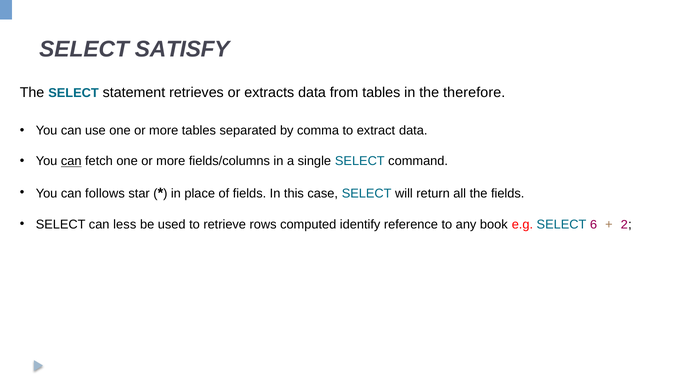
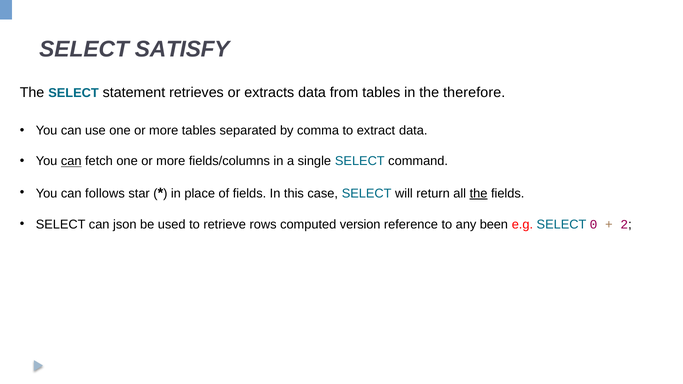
the at (479, 193) underline: none -> present
less: less -> json
identify: identify -> version
book: book -> been
6: 6 -> 0
